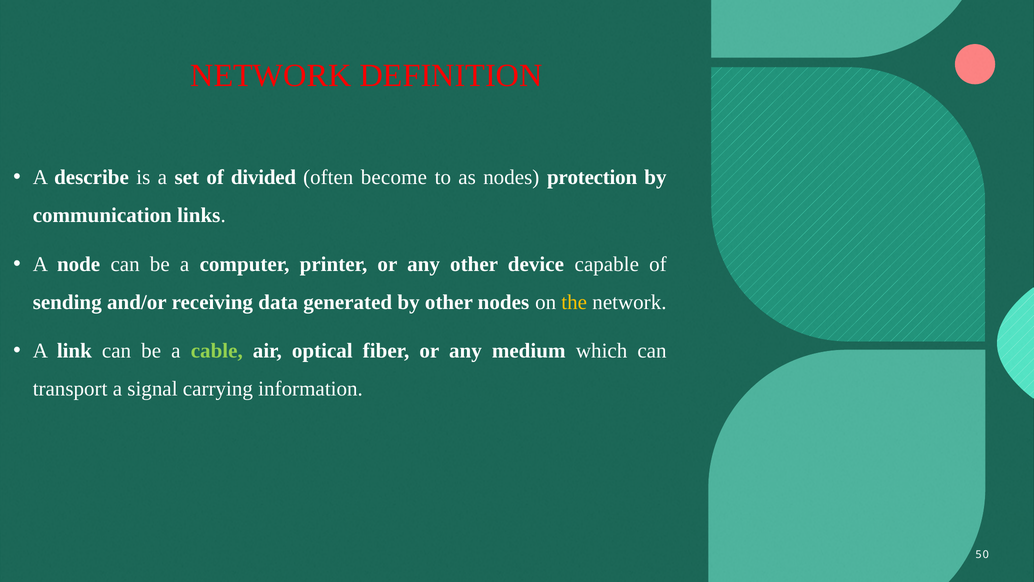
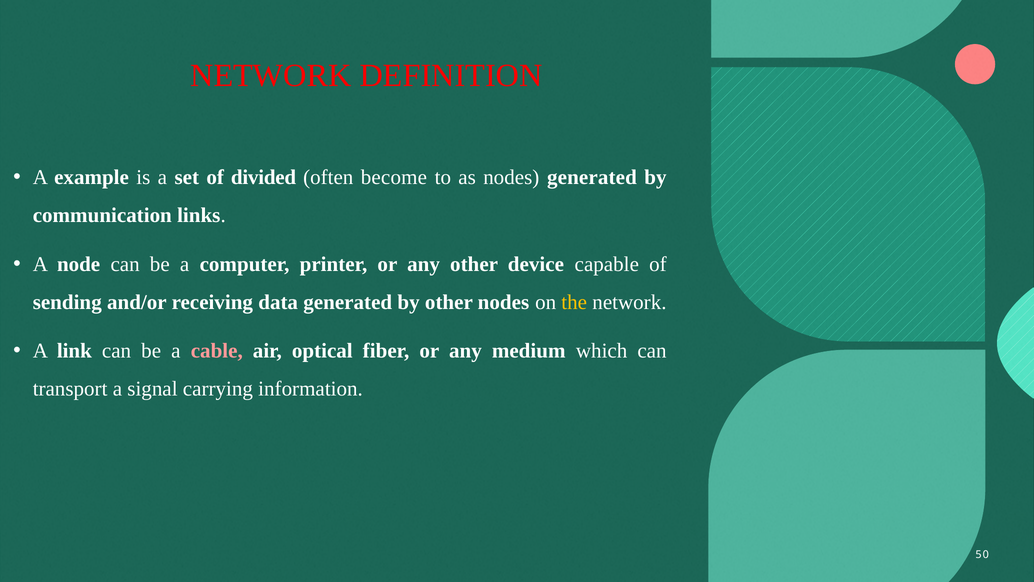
describe: describe -> example
nodes protection: protection -> generated
cable colour: light green -> pink
